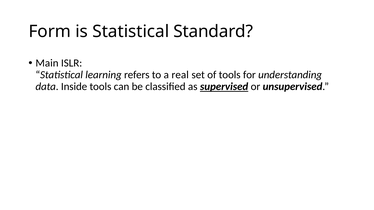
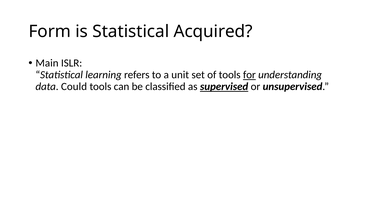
Standard: Standard -> Acquired
real: real -> unit
for underline: none -> present
Inside: Inside -> Could
